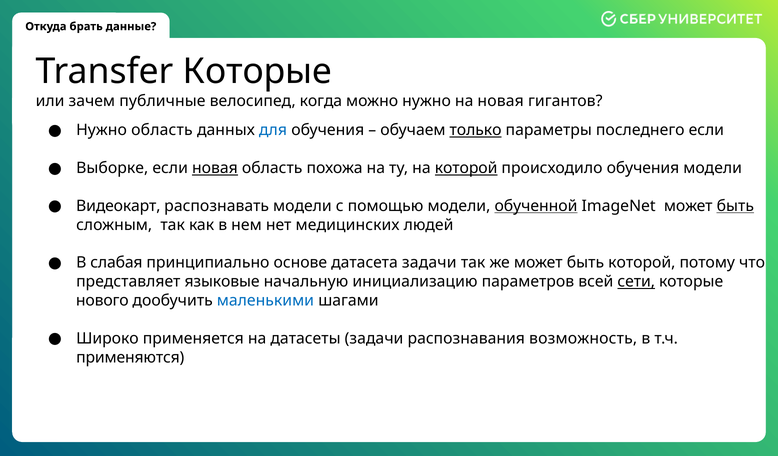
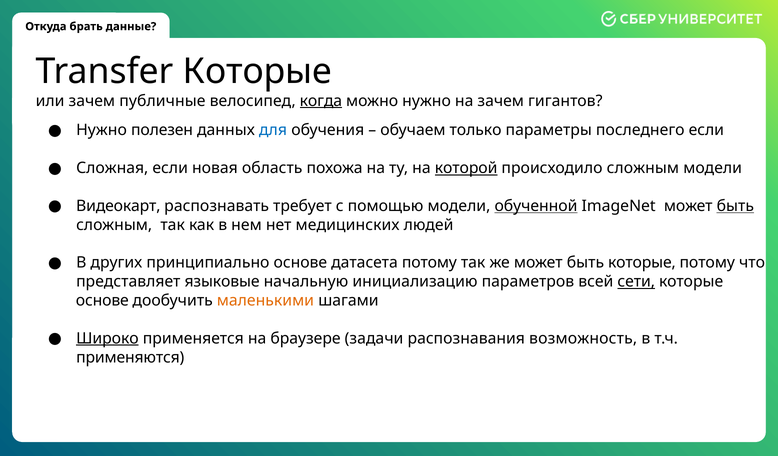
когда underline: none -> present
на новая: новая -> зачем
Нужно область: область -> полезен
только underline: present -> none
Выборке: Выборке -> Сложная
новая at (215, 168) underline: present -> none
происходило обучения: обучения -> сложным
распознавать модели: модели -> требует
слабая: слабая -> других
датасета задачи: задачи -> потому
быть которой: которой -> которые
нового at (102, 300): нового -> основе
маленькими colour: blue -> orange
Широко underline: none -> present
датасеты: датасеты -> браузере
